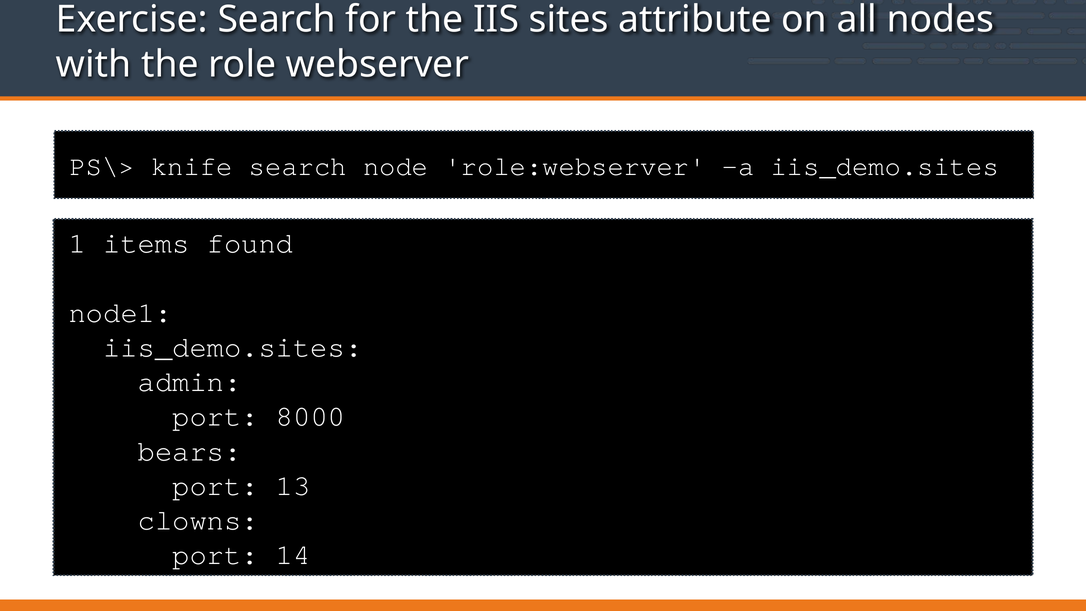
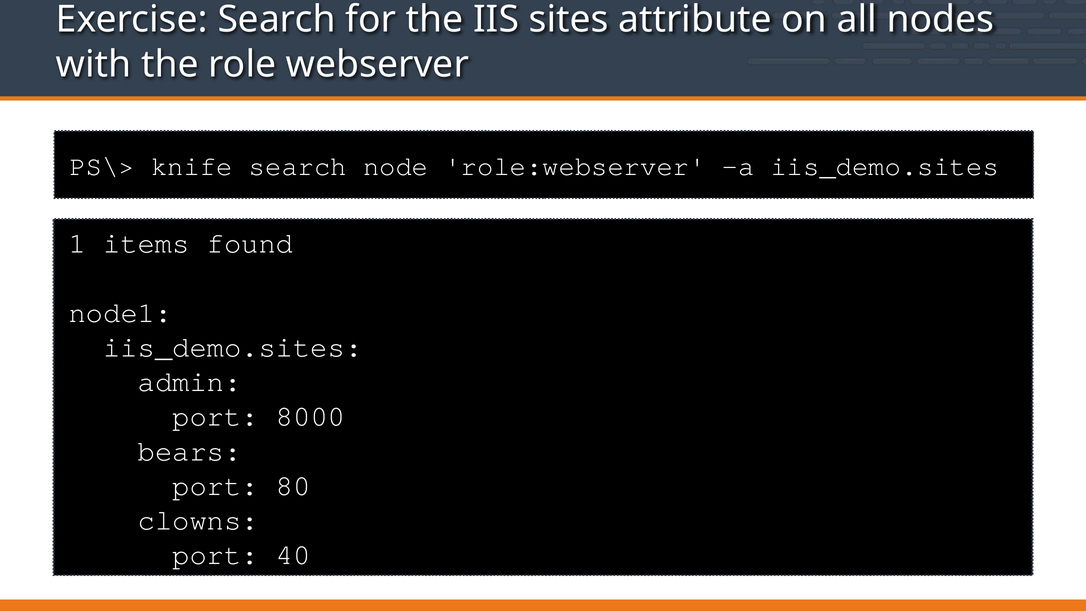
13: 13 -> 80
14: 14 -> 40
